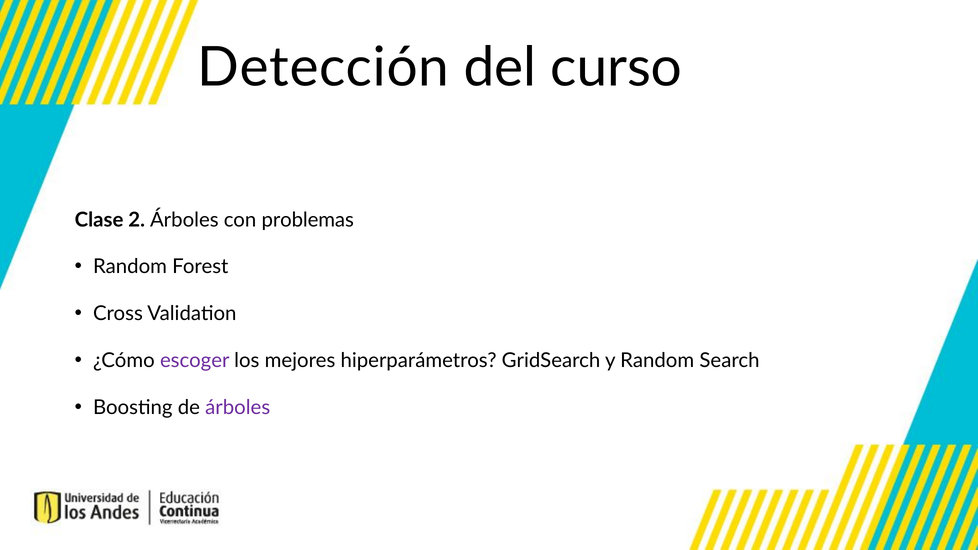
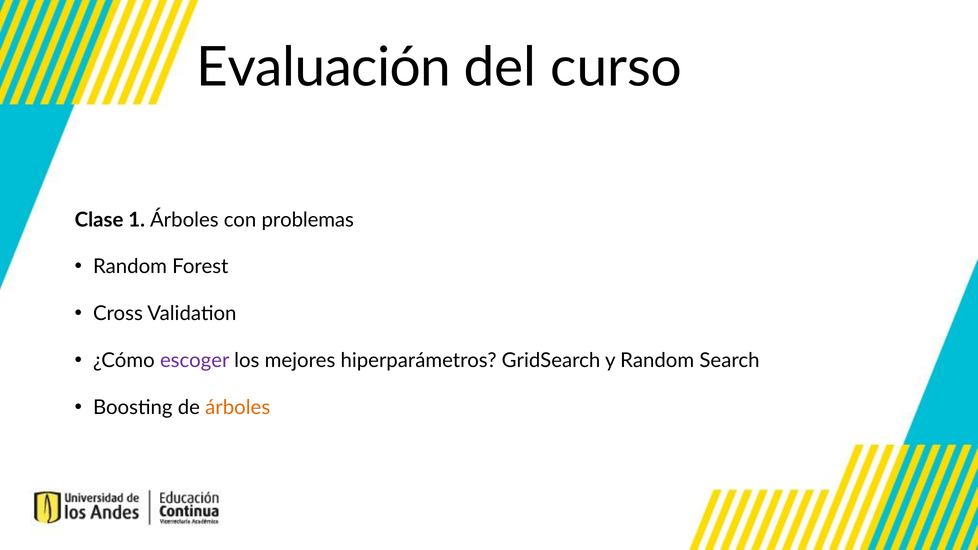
Detección: Detección -> Evaluación
2: 2 -> 1
árboles at (238, 408) colour: purple -> orange
